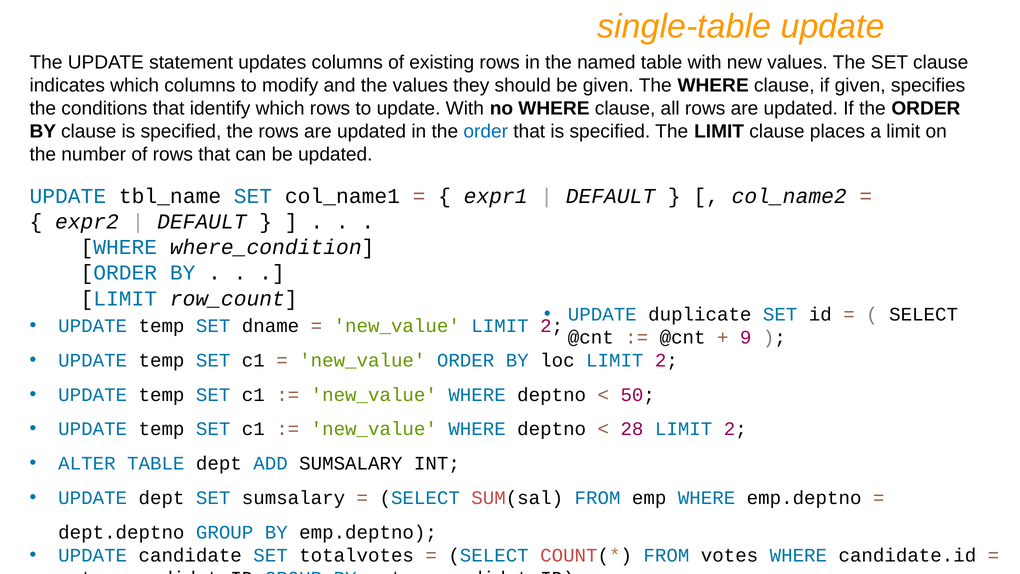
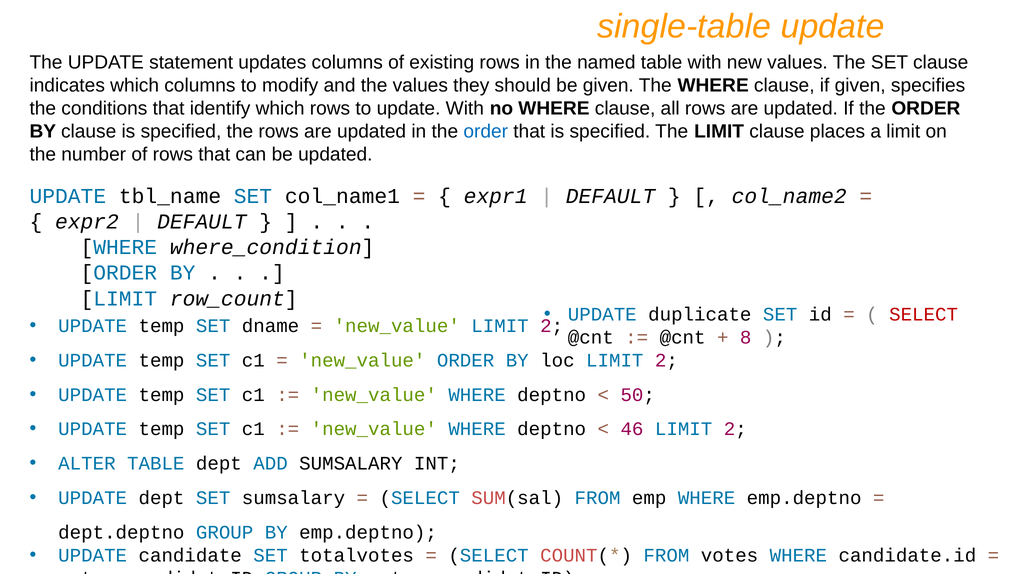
SELECT at (924, 314) colour: black -> red
9: 9 -> 8
28: 28 -> 46
